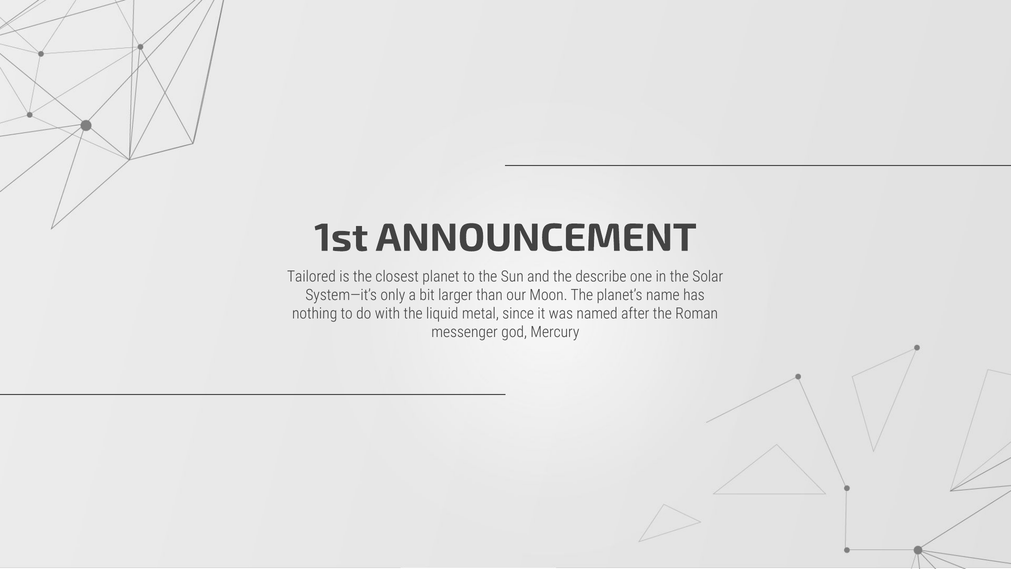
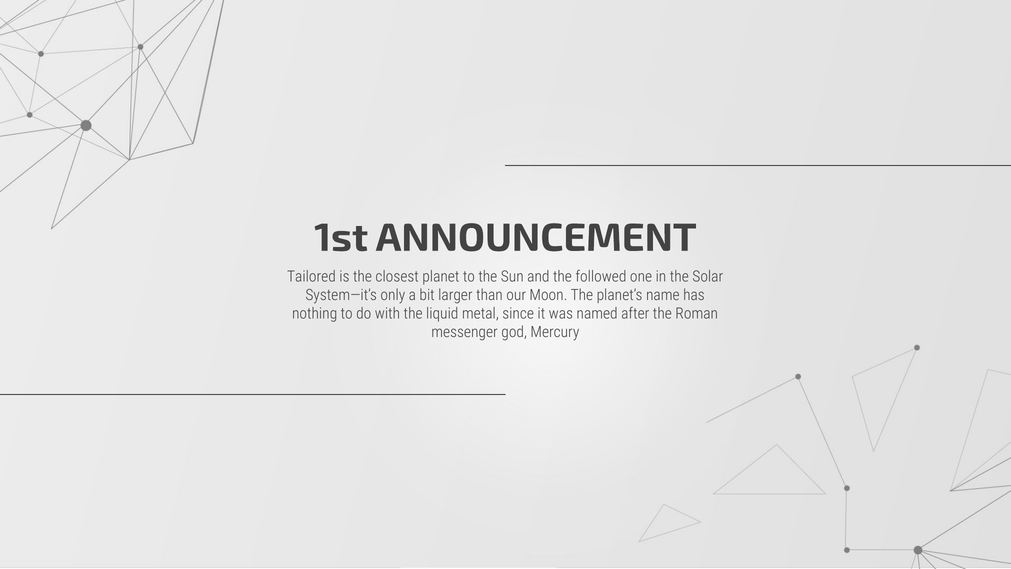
describe: describe -> followed
